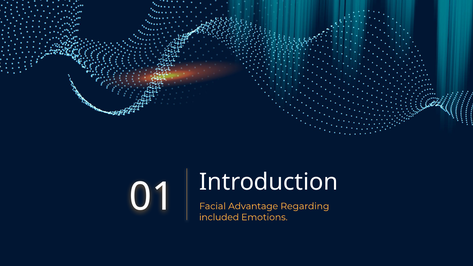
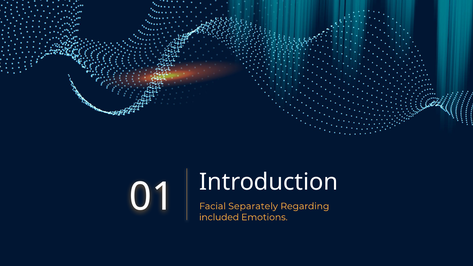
Advantage: Advantage -> Separately
